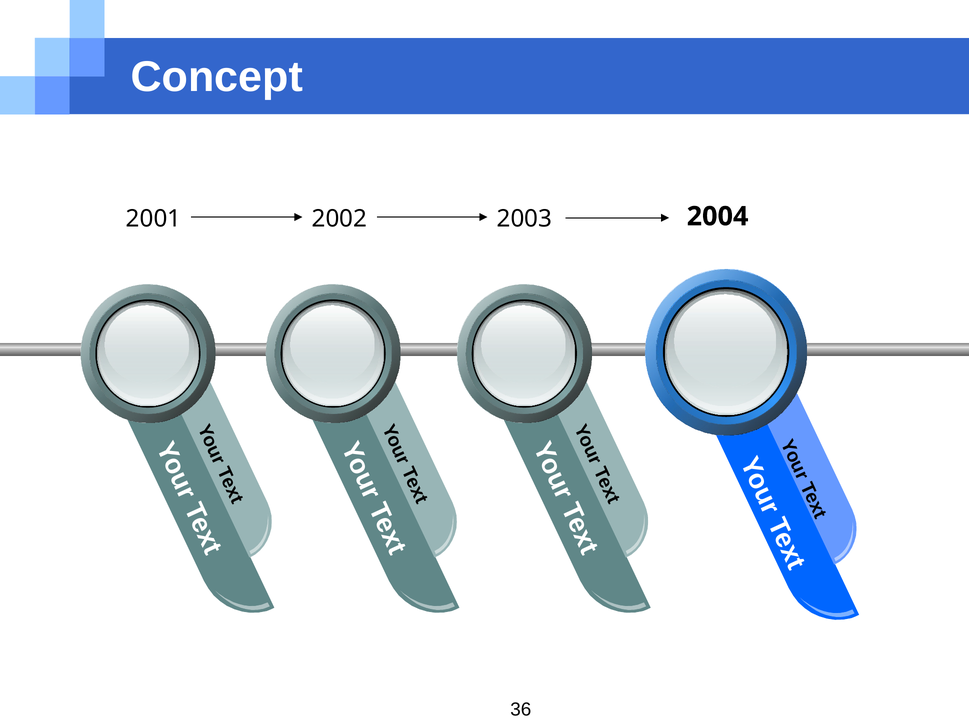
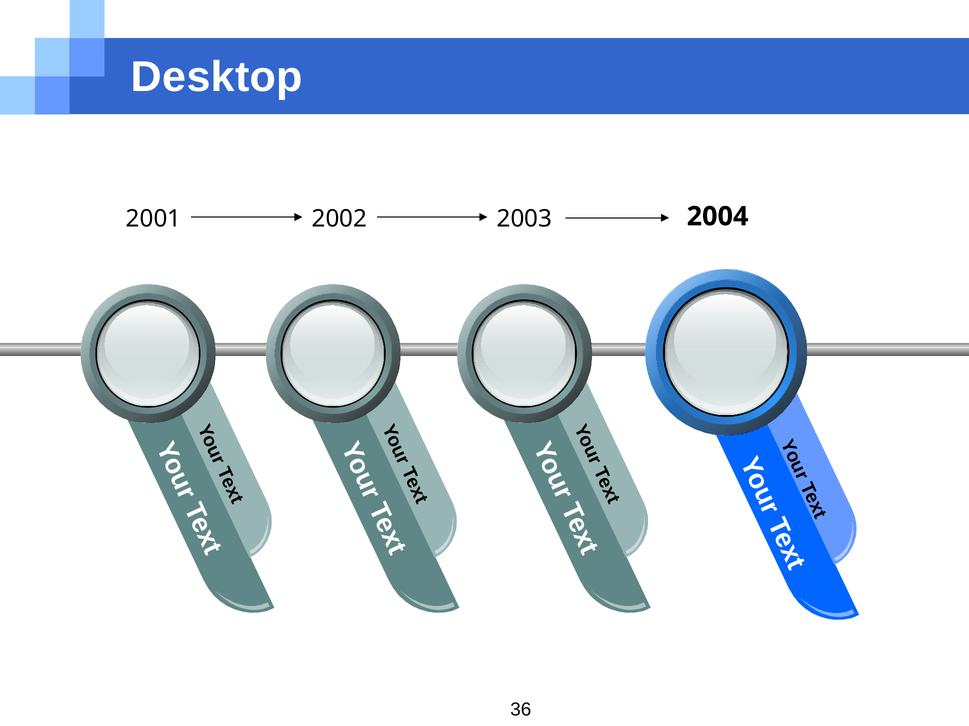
Concept: Concept -> Desktop
